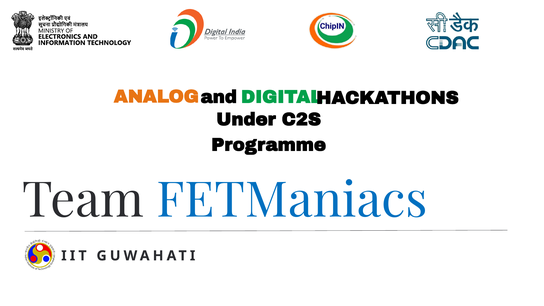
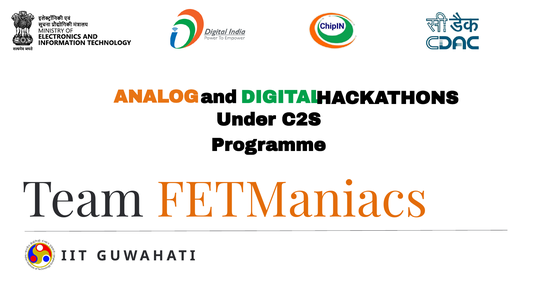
FETManiacs colour: blue -> orange
